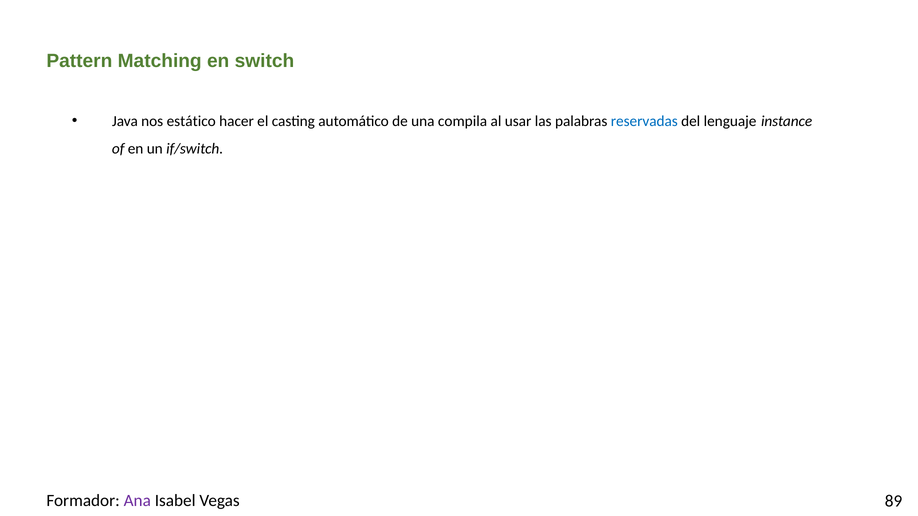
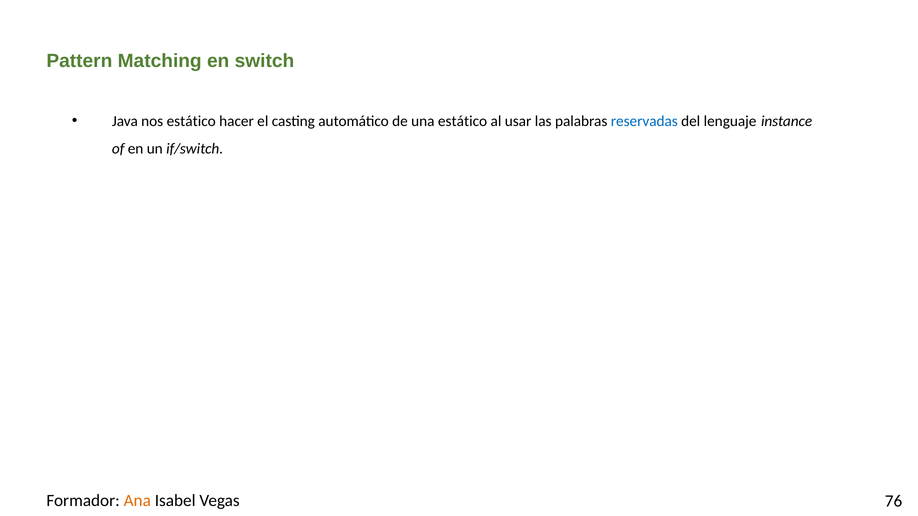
una compila: compila -> estático
Ana colour: purple -> orange
89: 89 -> 76
